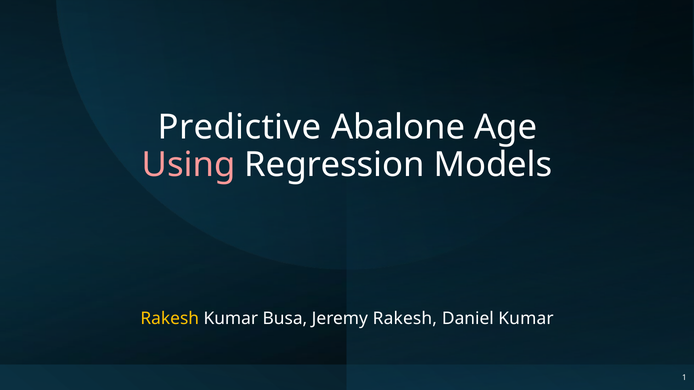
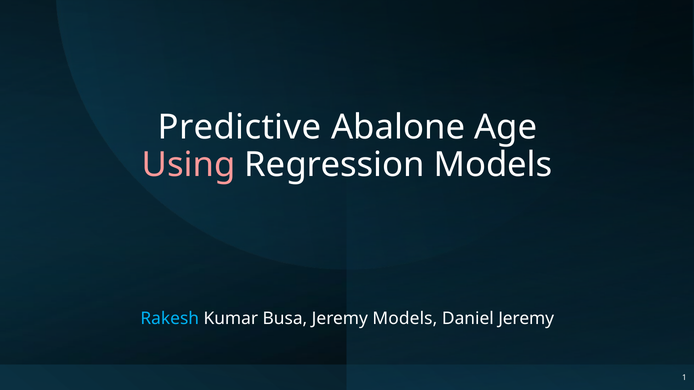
Rakesh at (170, 319) colour: yellow -> light blue
Jeremy Rakesh: Rakesh -> Models
Daniel Kumar: Kumar -> Jeremy
